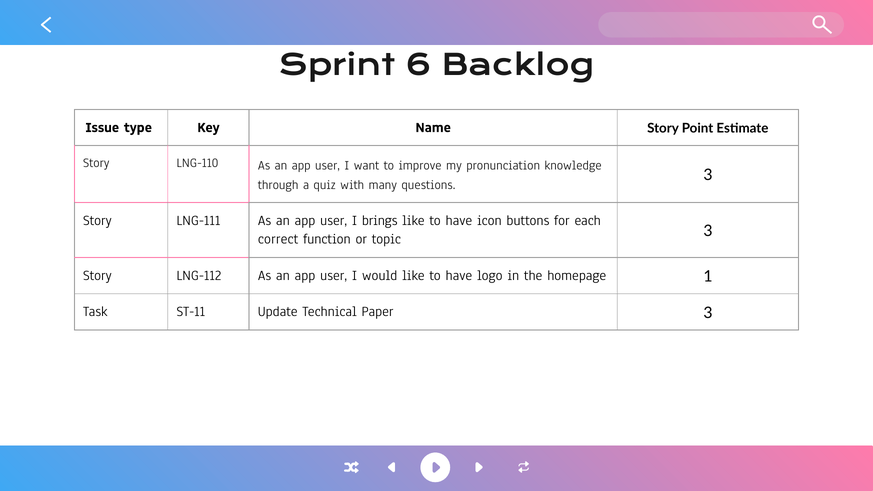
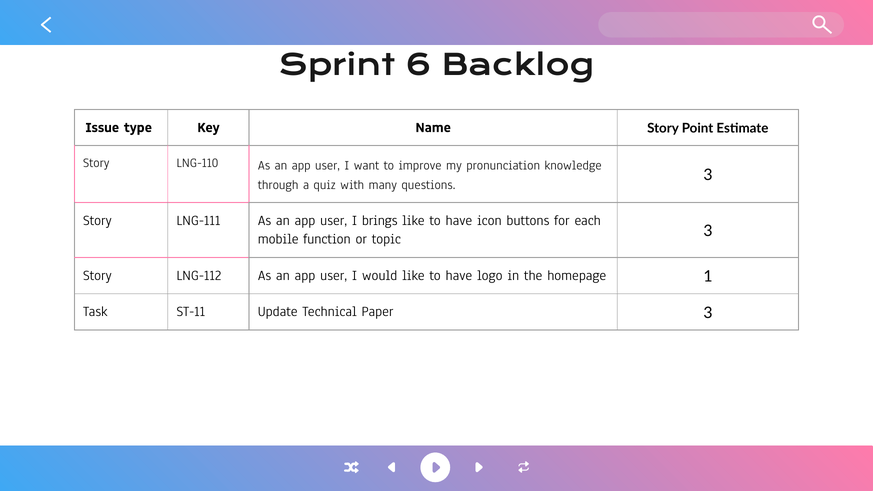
correct: correct -> mobile
